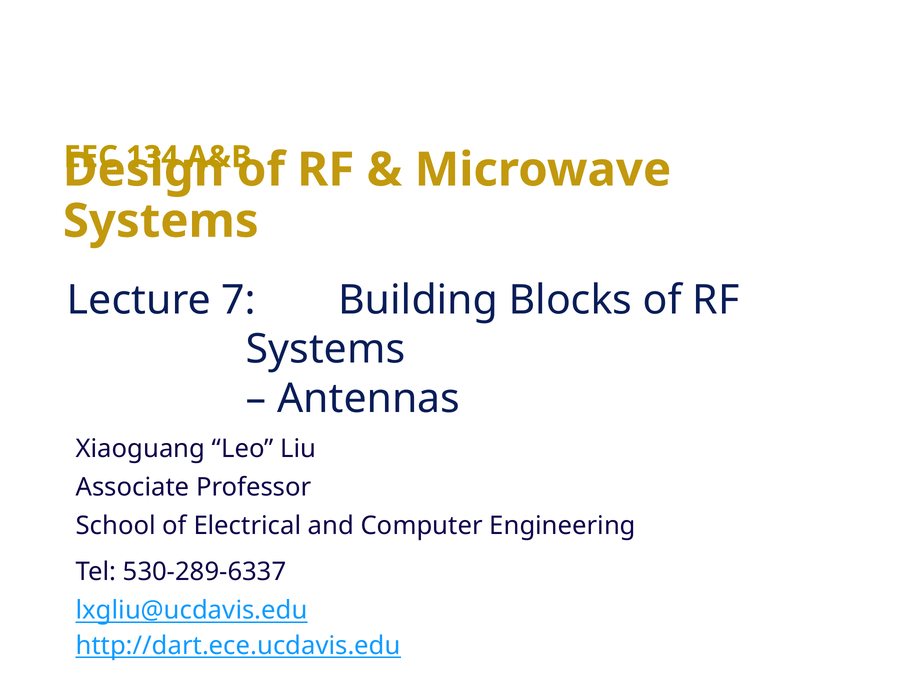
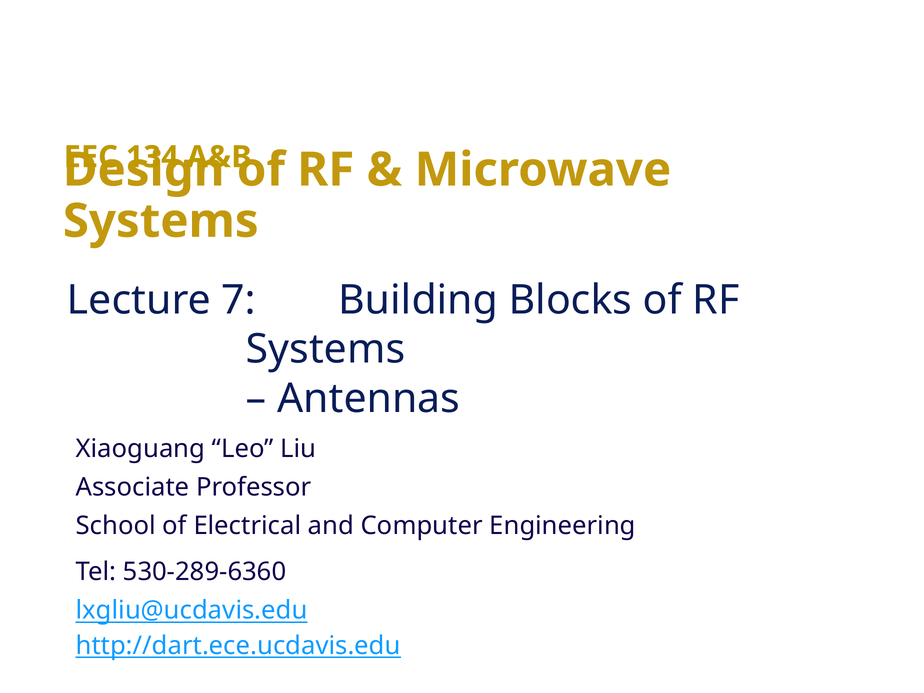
530-289-6337: 530-289-6337 -> 530-289-6360
